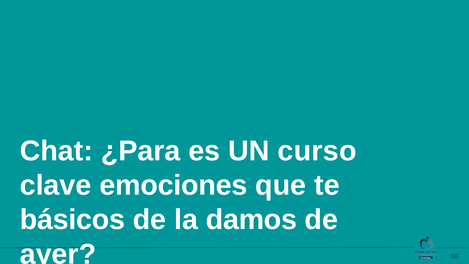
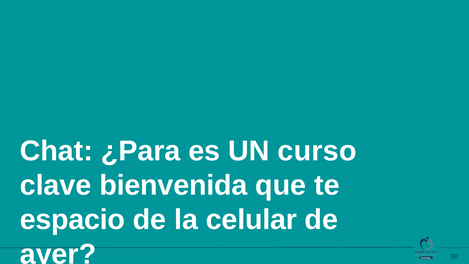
emociones: emociones -> bienvenida
básicos: básicos -> espacio
damos: damos -> celular
